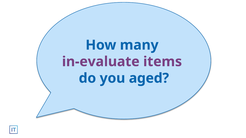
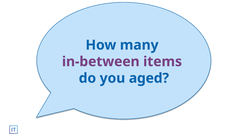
in-evaluate: in-evaluate -> in-between
